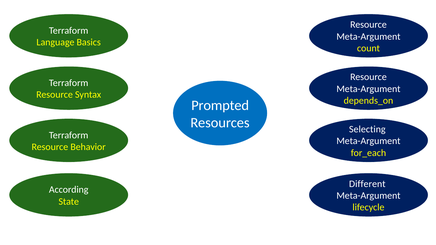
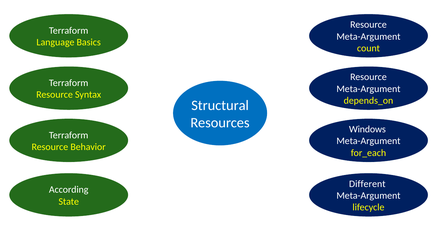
Prompted: Prompted -> Structural
Selecting: Selecting -> Windows
